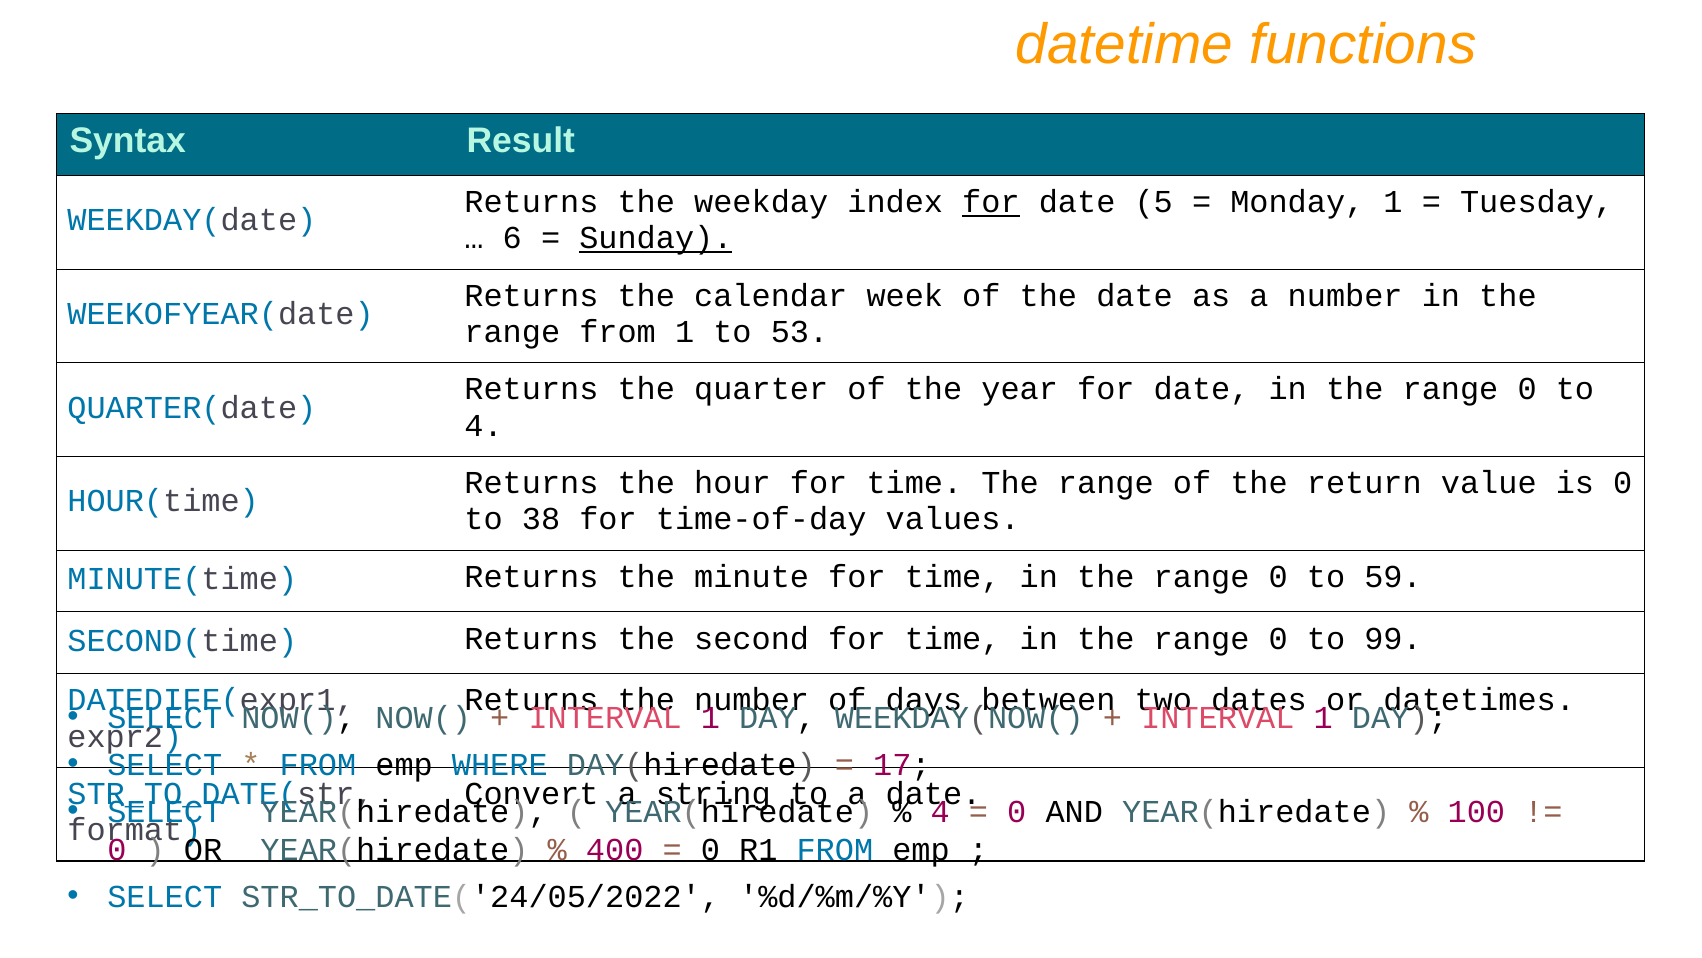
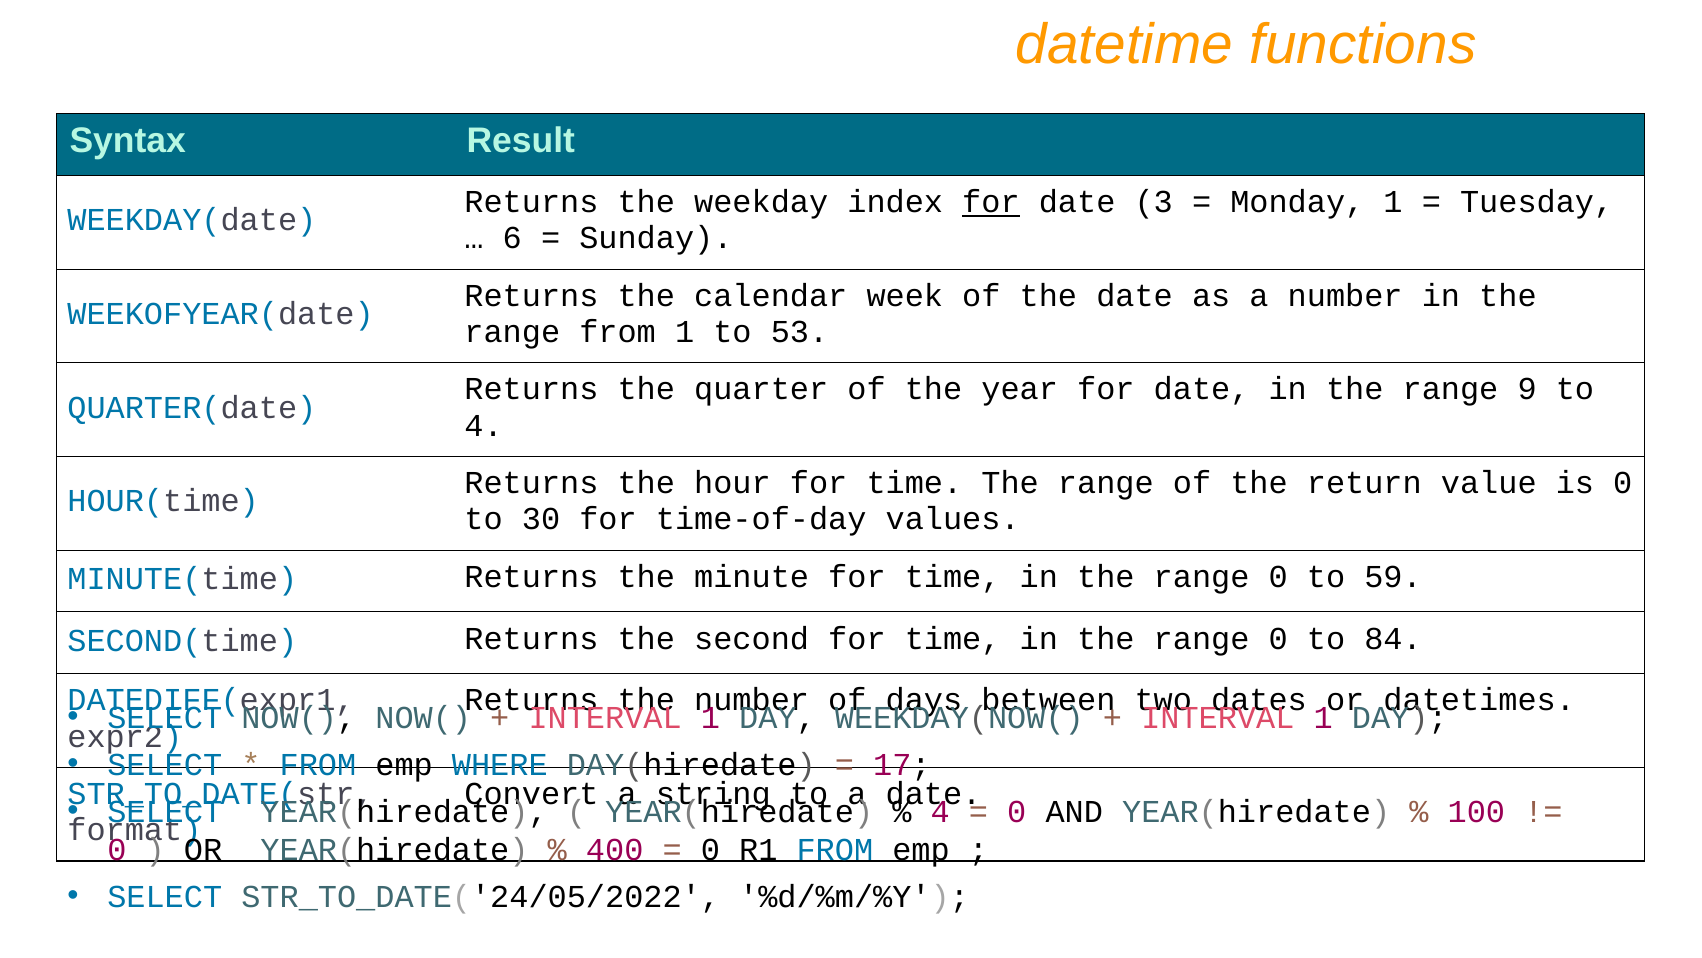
5: 5 -> 3
Sunday underline: present -> none
0 at (1527, 389): 0 -> 9
38: 38 -> 30
99: 99 -> 84
